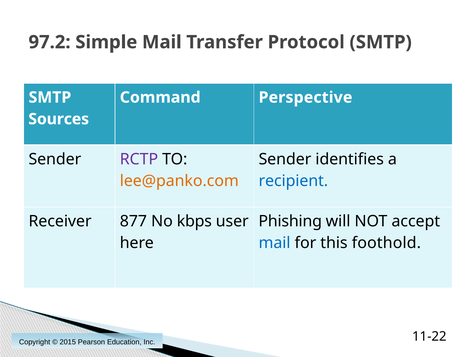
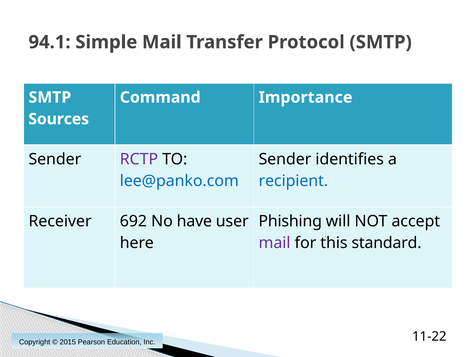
97.2: 97.2 -> 94.1
Perspective: Perspective -> Importance
lee@panko.com colour: orange -> blue
877: 877 -> 692
kbps: kbps -> have
mail at (275, 243) colour: blue -> purple
foothold: foothold -> standard
